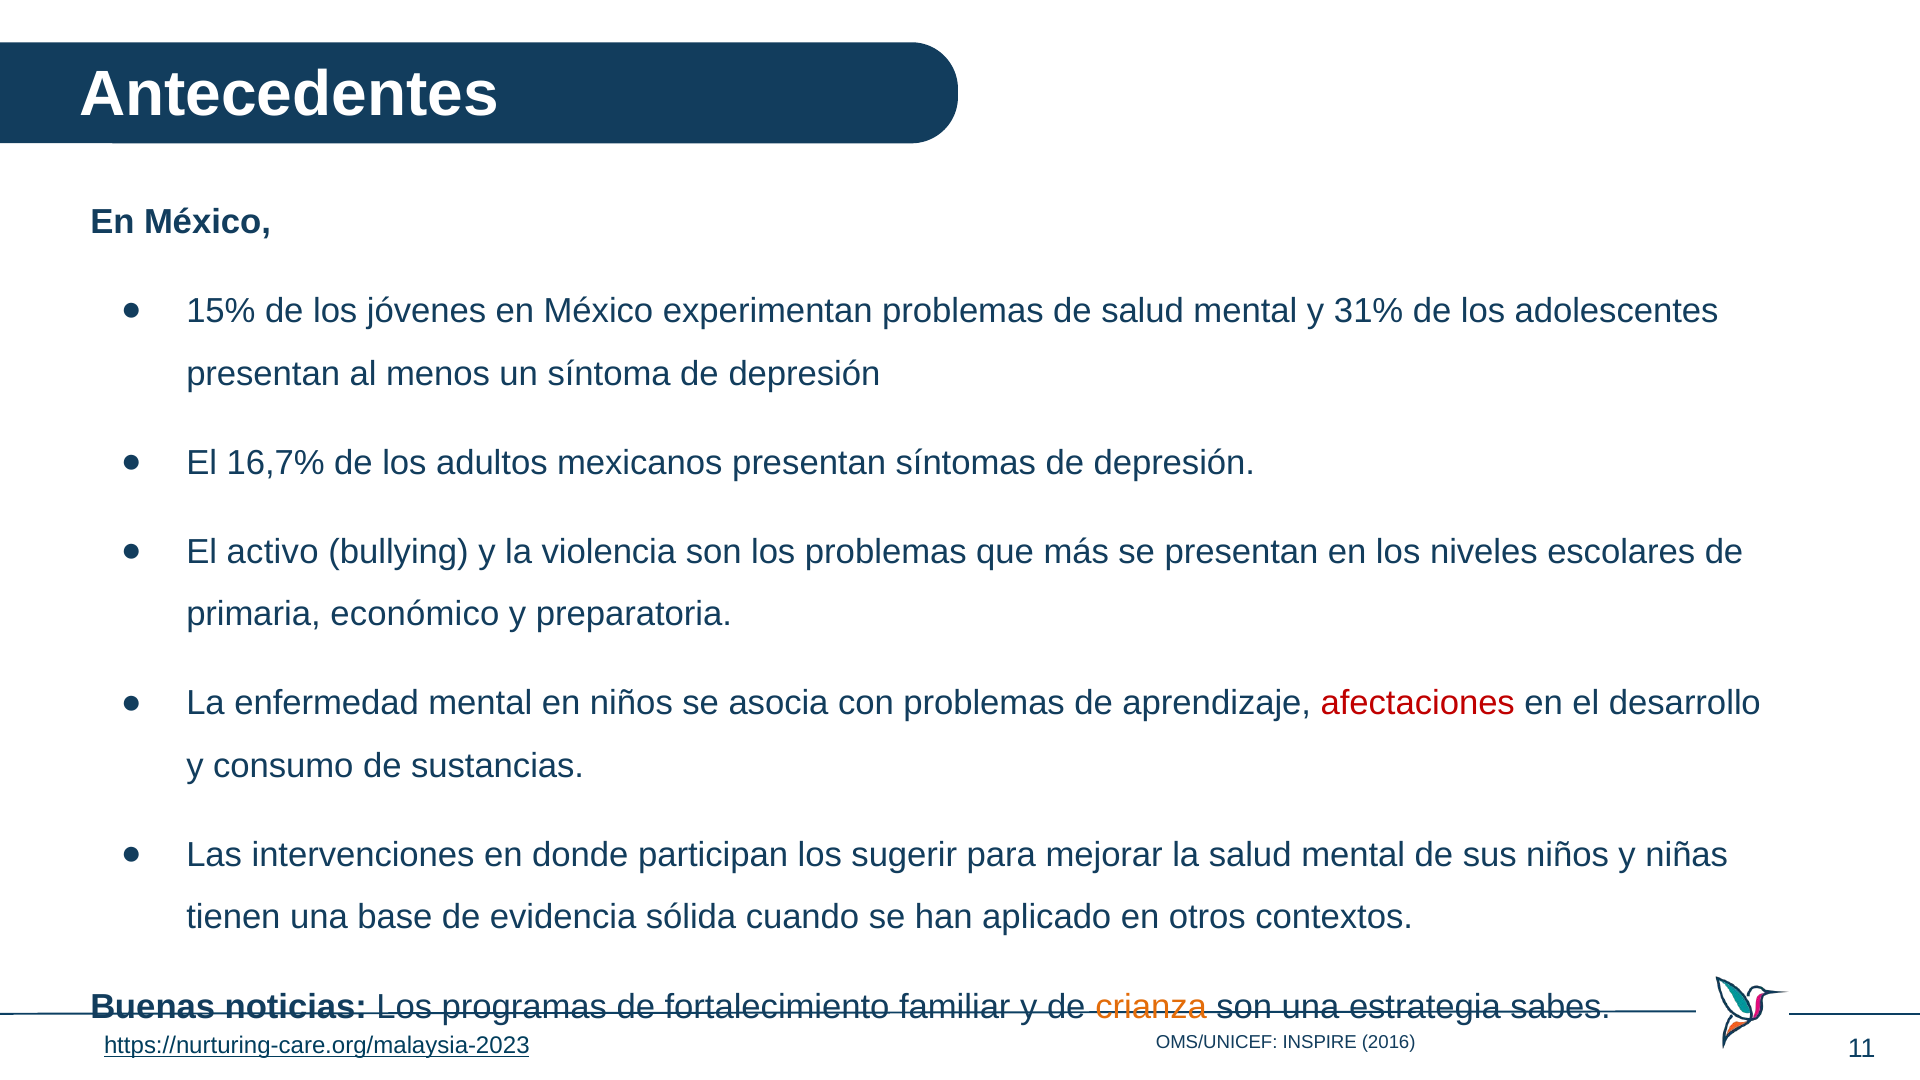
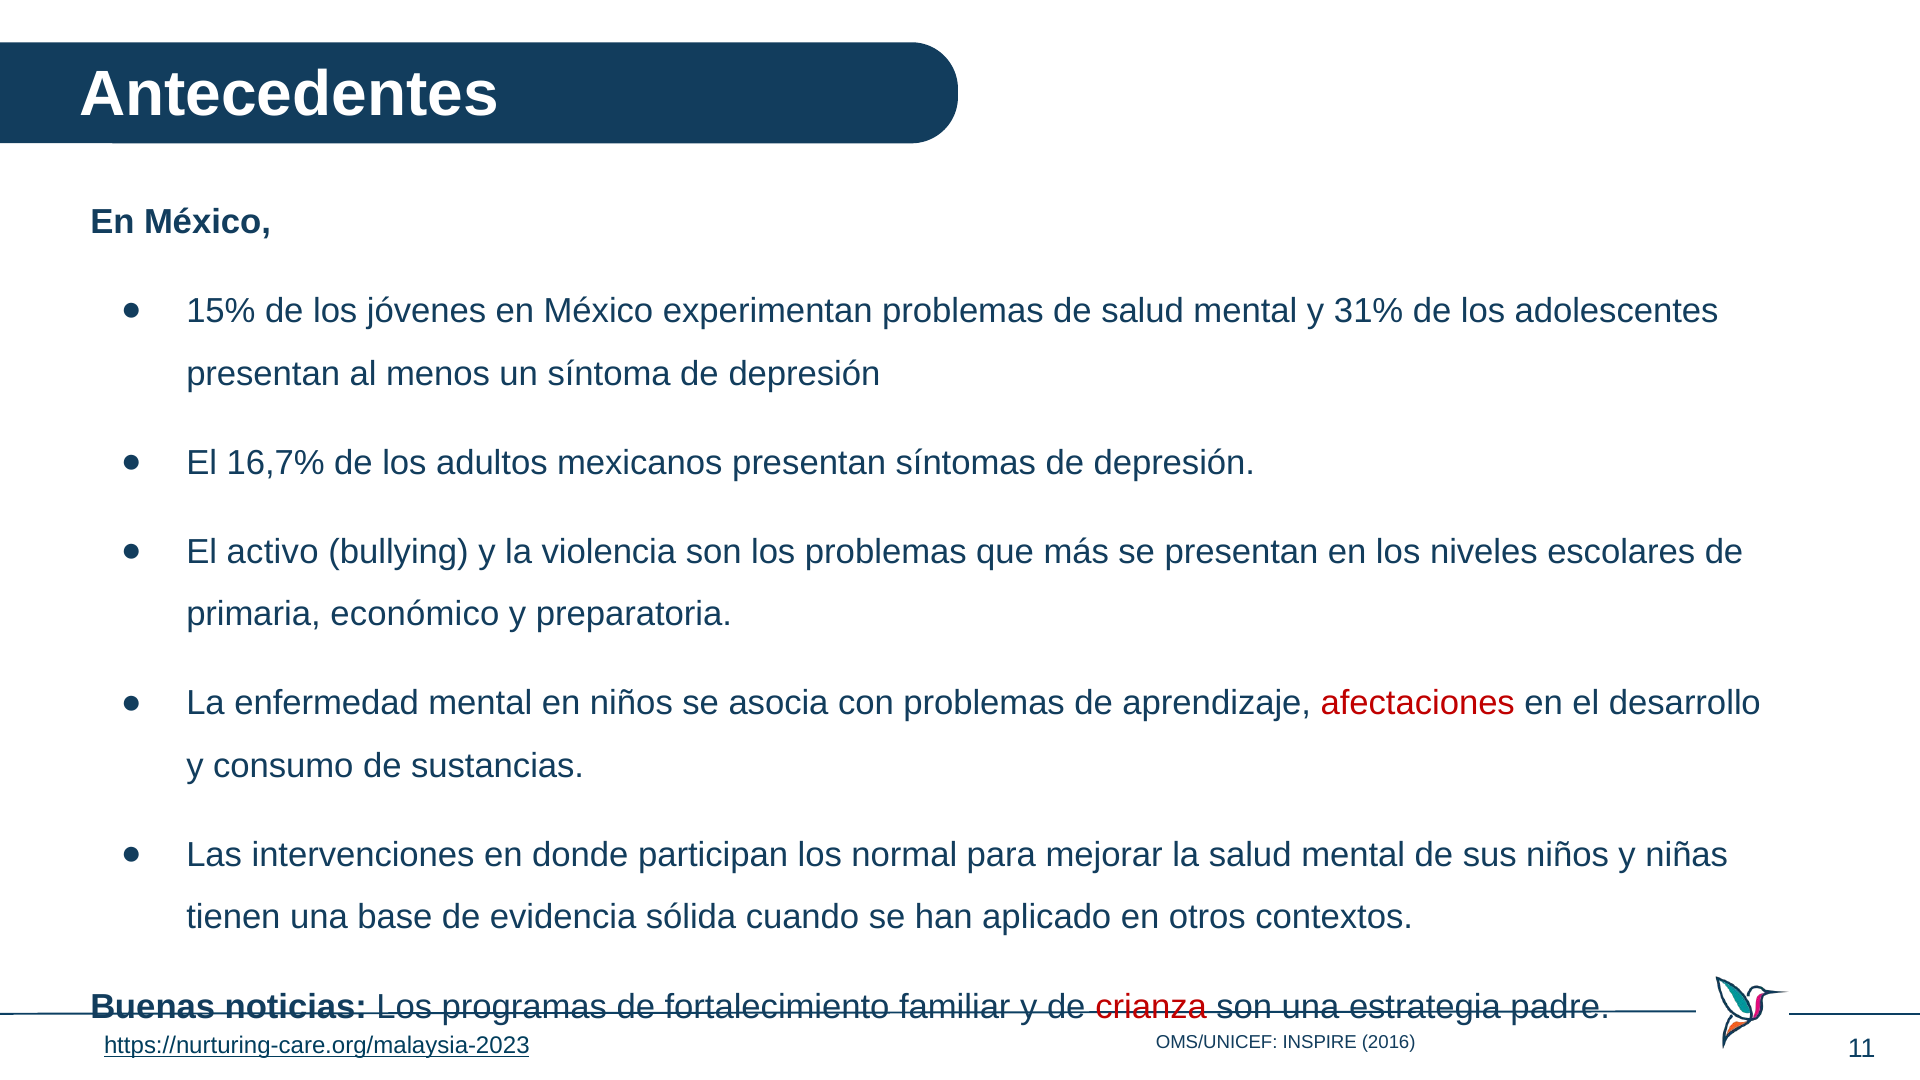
sugerir: sugerir -> normal
crianza colour: orange -> red
sabes: sabes -> padre
